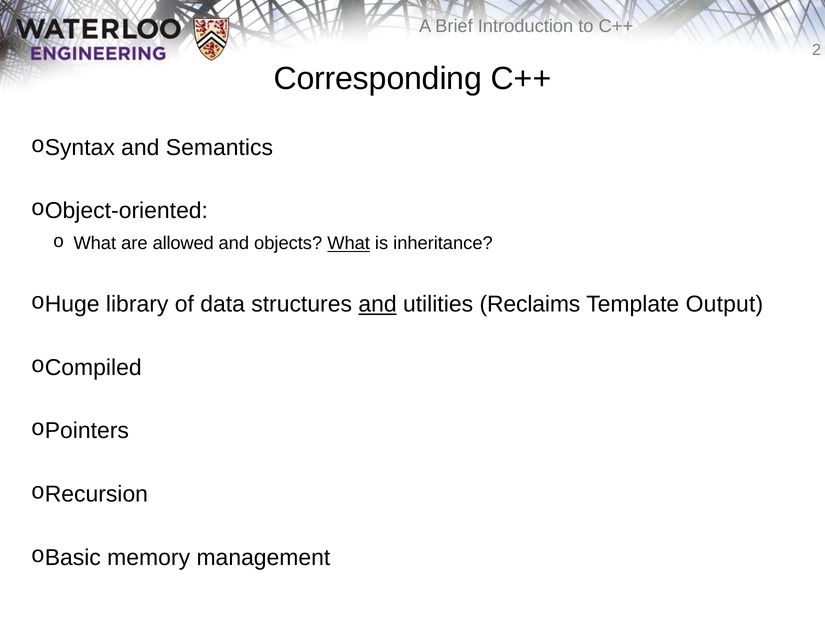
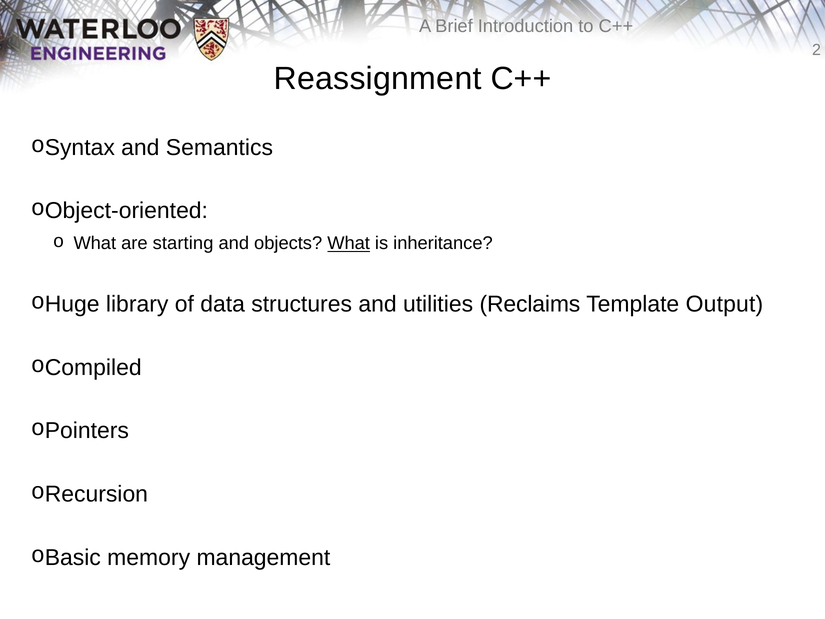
Corresponding: Corresponding -> Reassignment
allowed: allowed -> starting
and at (378, 304) underline: present -> none
